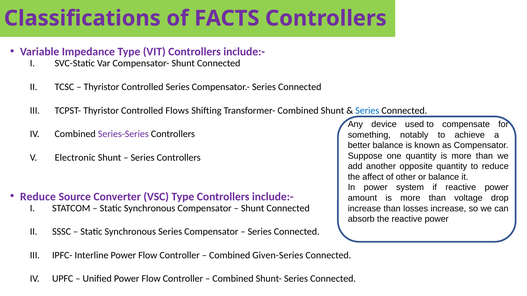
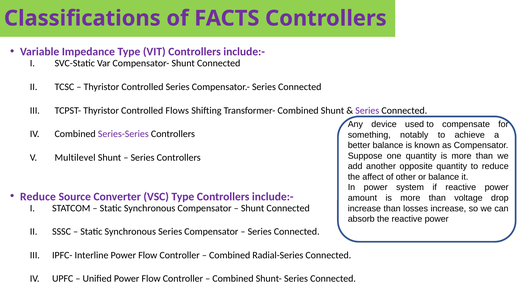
Series at (367, 111) colour: blue -> purple
Electronic: Electronic -> Multilevel
Given-Series: Given-Series -> Radial-Series
